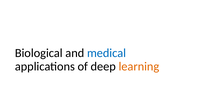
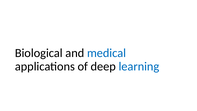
learning colour: orange -> blue
